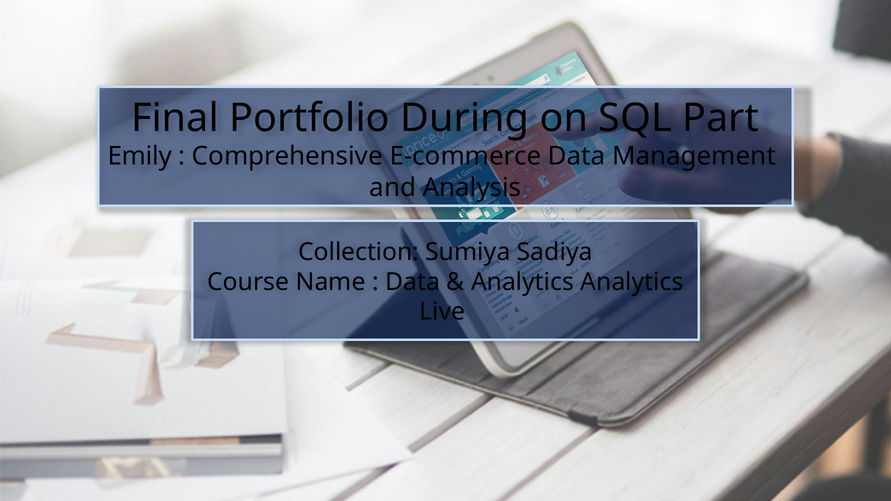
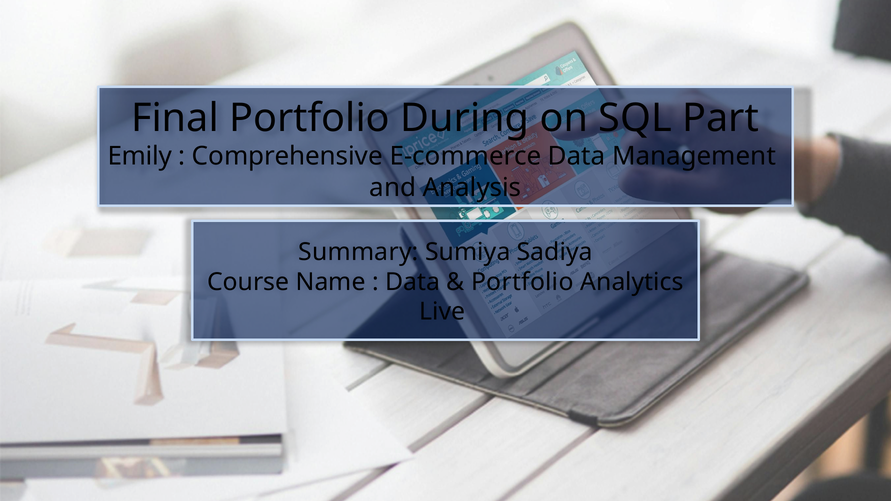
Collection: Collection -> Summary
Analytics at (522, 282): Analytics -> Portfolio
